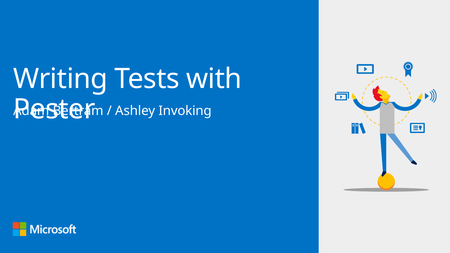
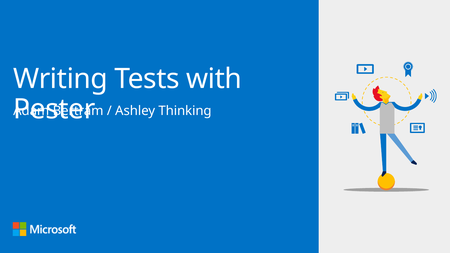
Invoking: Invoking -> Thinking
